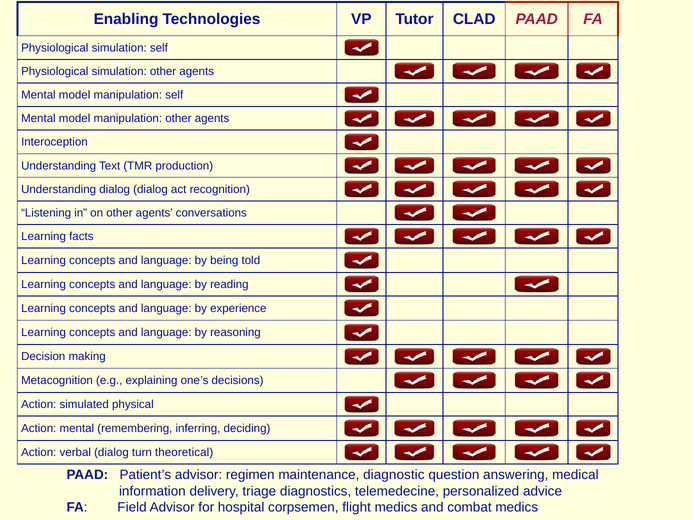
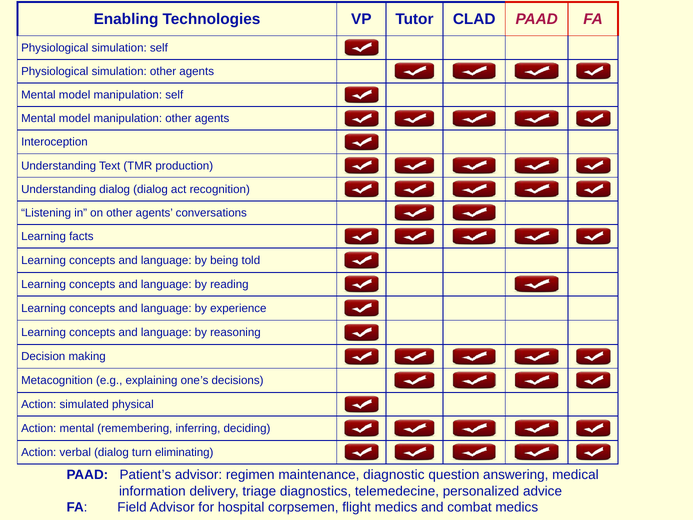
theoretical: theoretical -> eliminating
